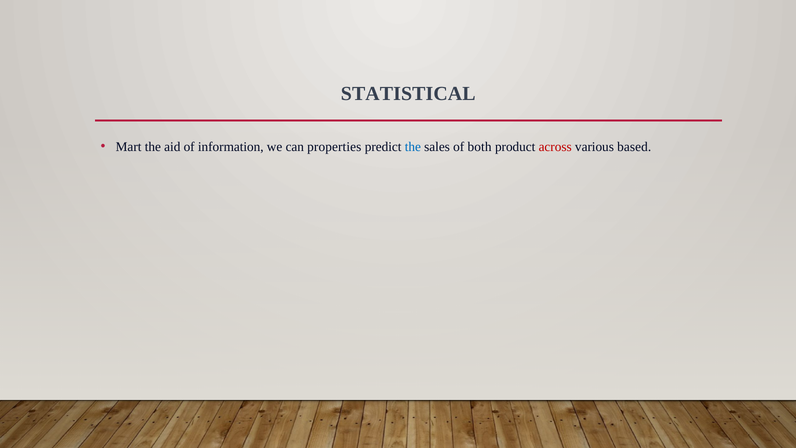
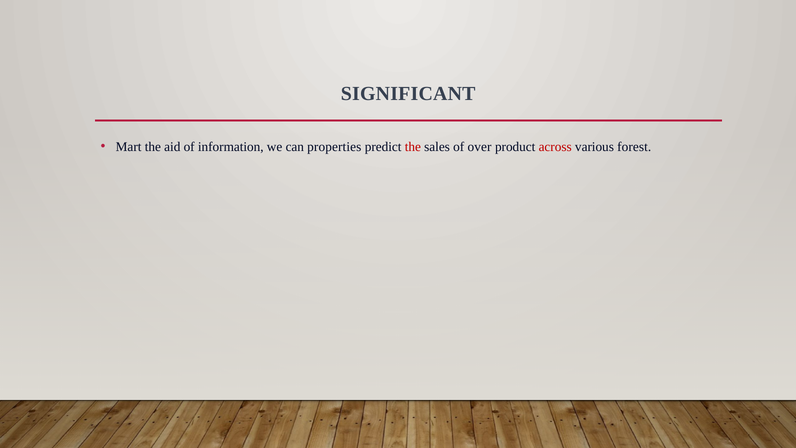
STATISTICAL: STATISTICAL -> SIGNIFICANT
the at (413, 147) colour: blue -> red
both: both -> over
based: based -> forest
